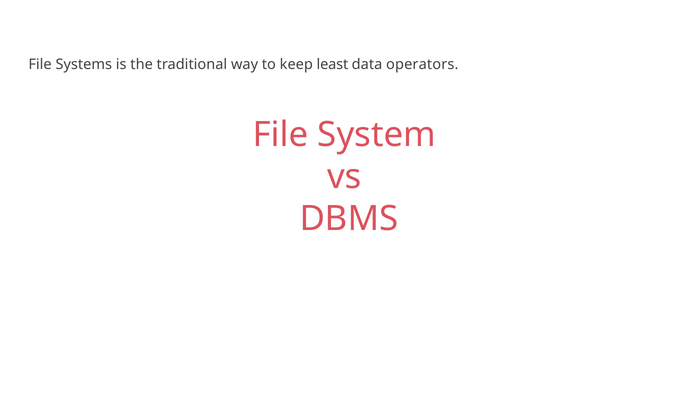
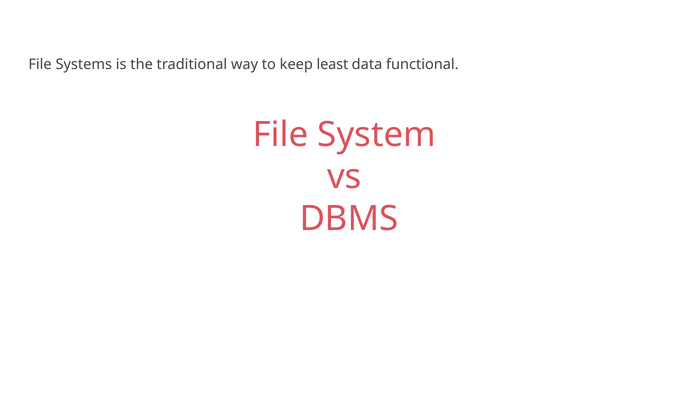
operators: operators -> functional
